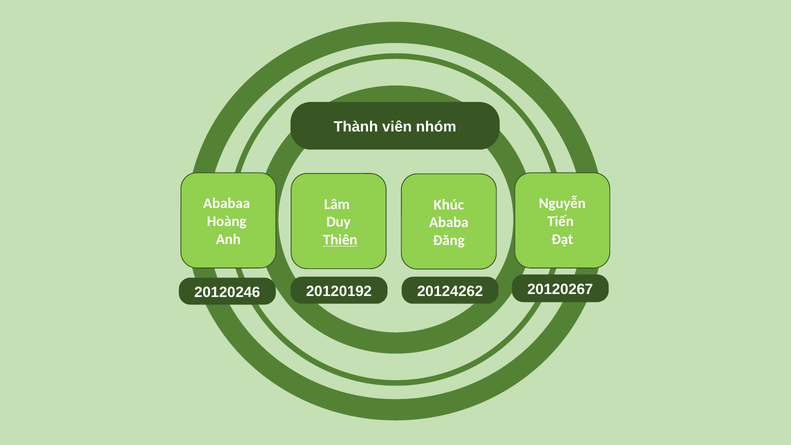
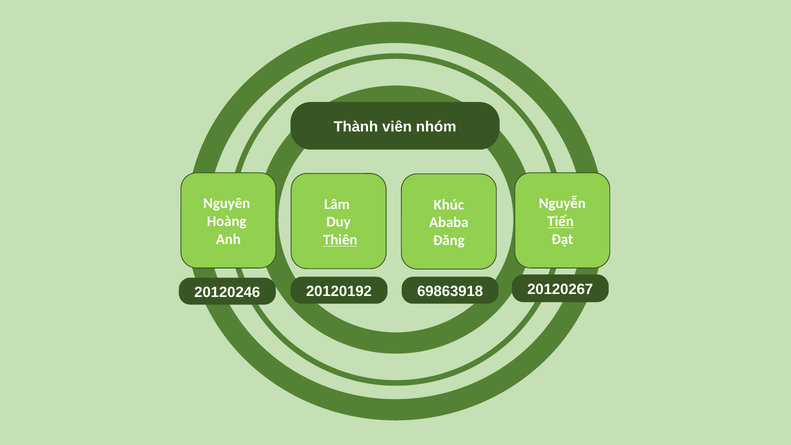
Ababaa: Ababaa -> Nguyên
Tiến underline: none -> present
20124262: 20124262 -> 69863918
